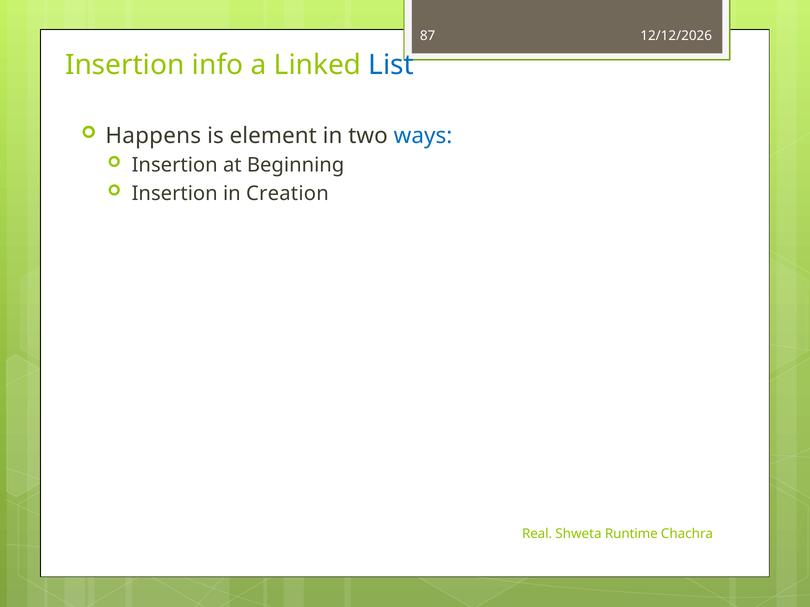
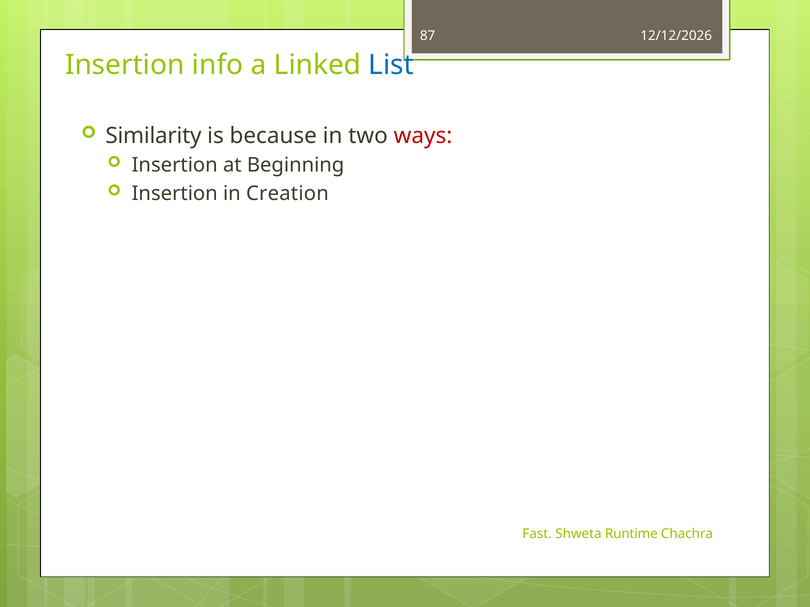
Happens: Happens -> Similarity
element: element -> because
ways colour: blue -> red
Real: Real -> Fast
